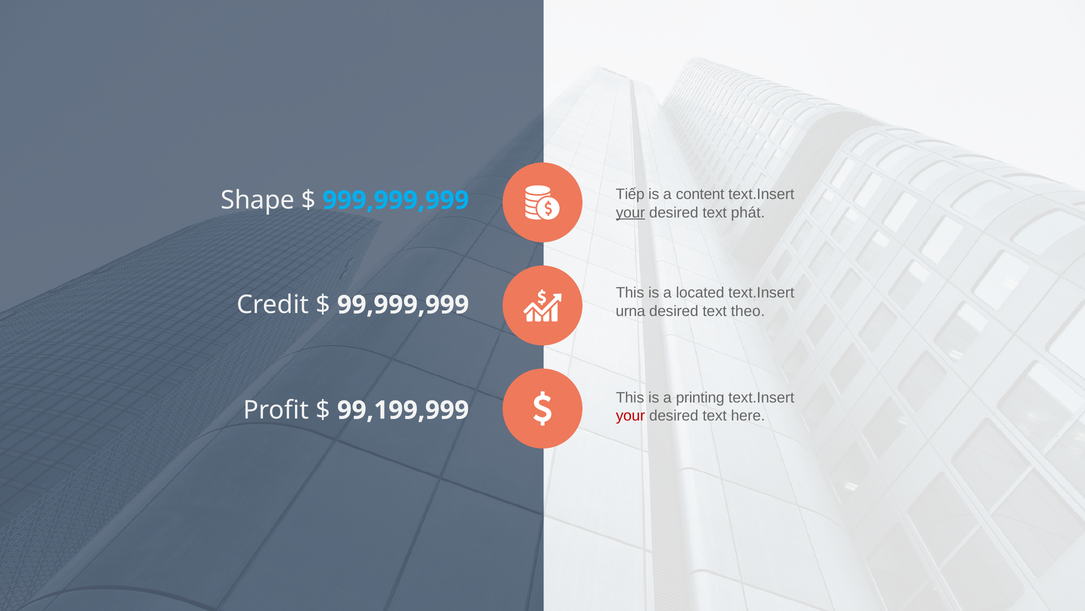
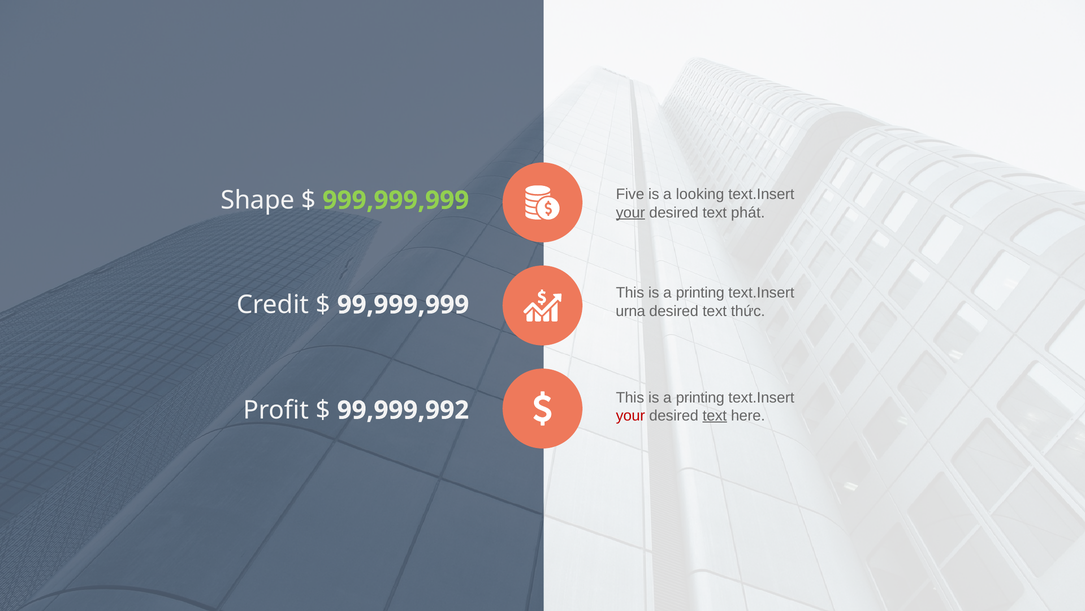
Tiếp: Tiếp -> Five
content: content -> looking
999,999,999 colour: light blue -> light green
located at (700, 293): located -> printing
theo: theo -> thức
99,199,999: 99,199,999 -> 99,999,992
text at (715, 415) underline: none -> present
